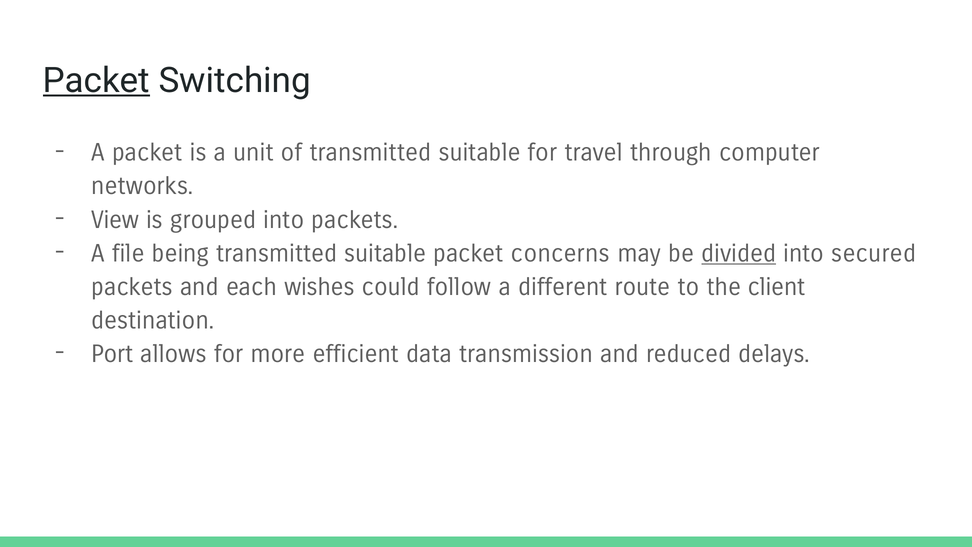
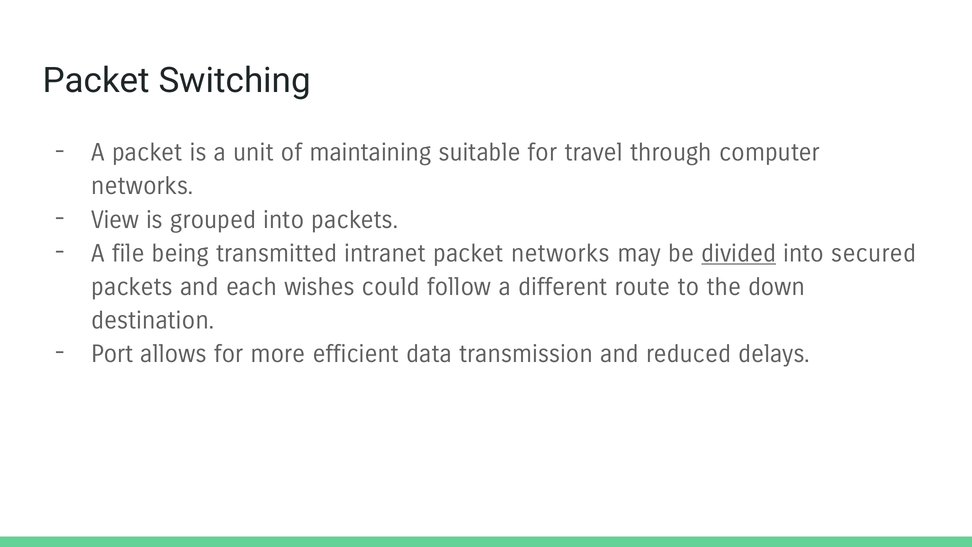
Packet at (96, 81) underline: present -> none
of transmitted: transmitted -> maintaining
being transmitted suitable: suitable -> intranet
packet concerns: concerns -> networks
client: client -> down
